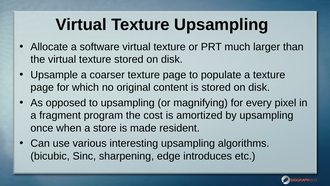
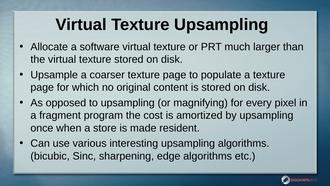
edge introduces: introduces -> algorithms
